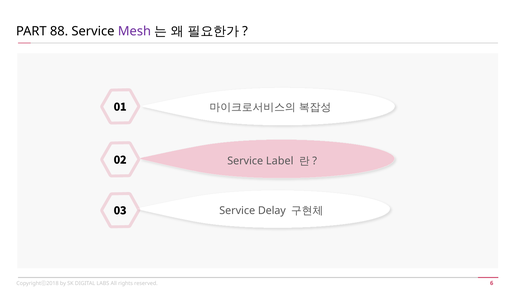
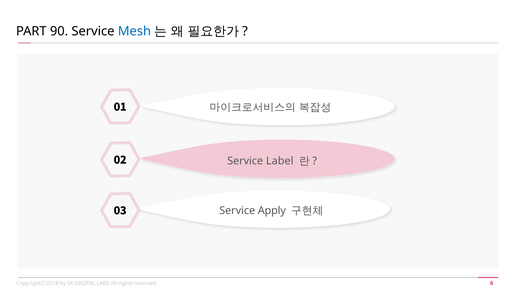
88: 88 -> 90
Mesh colour: purple -> blue
Delay: Delay -> Apply
